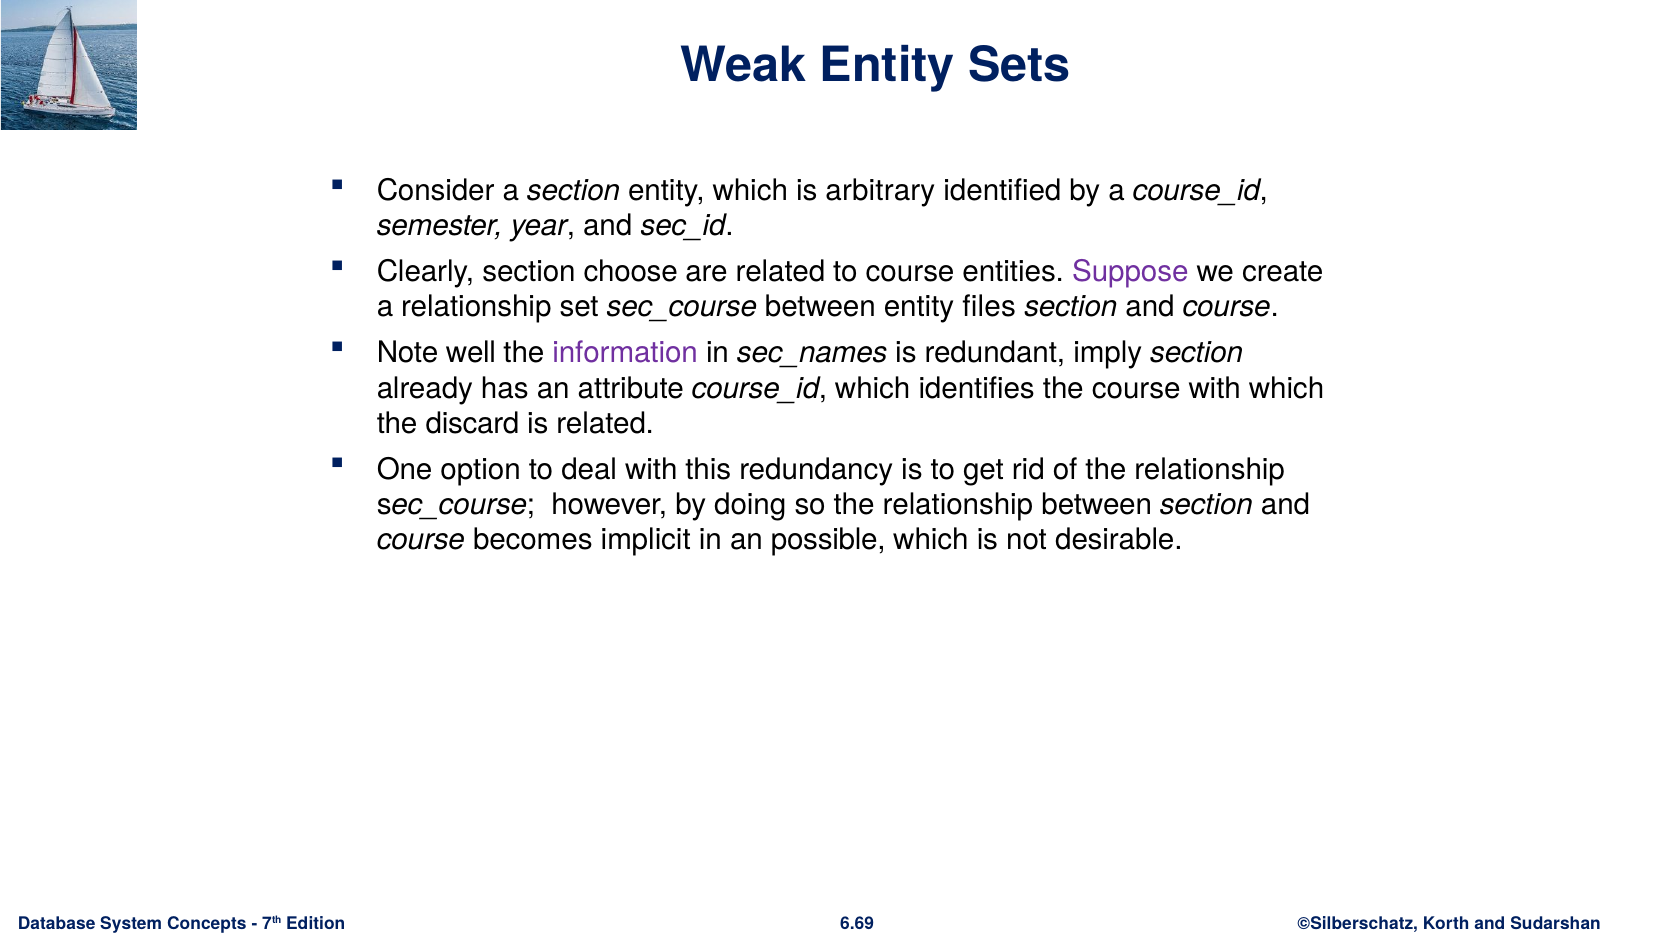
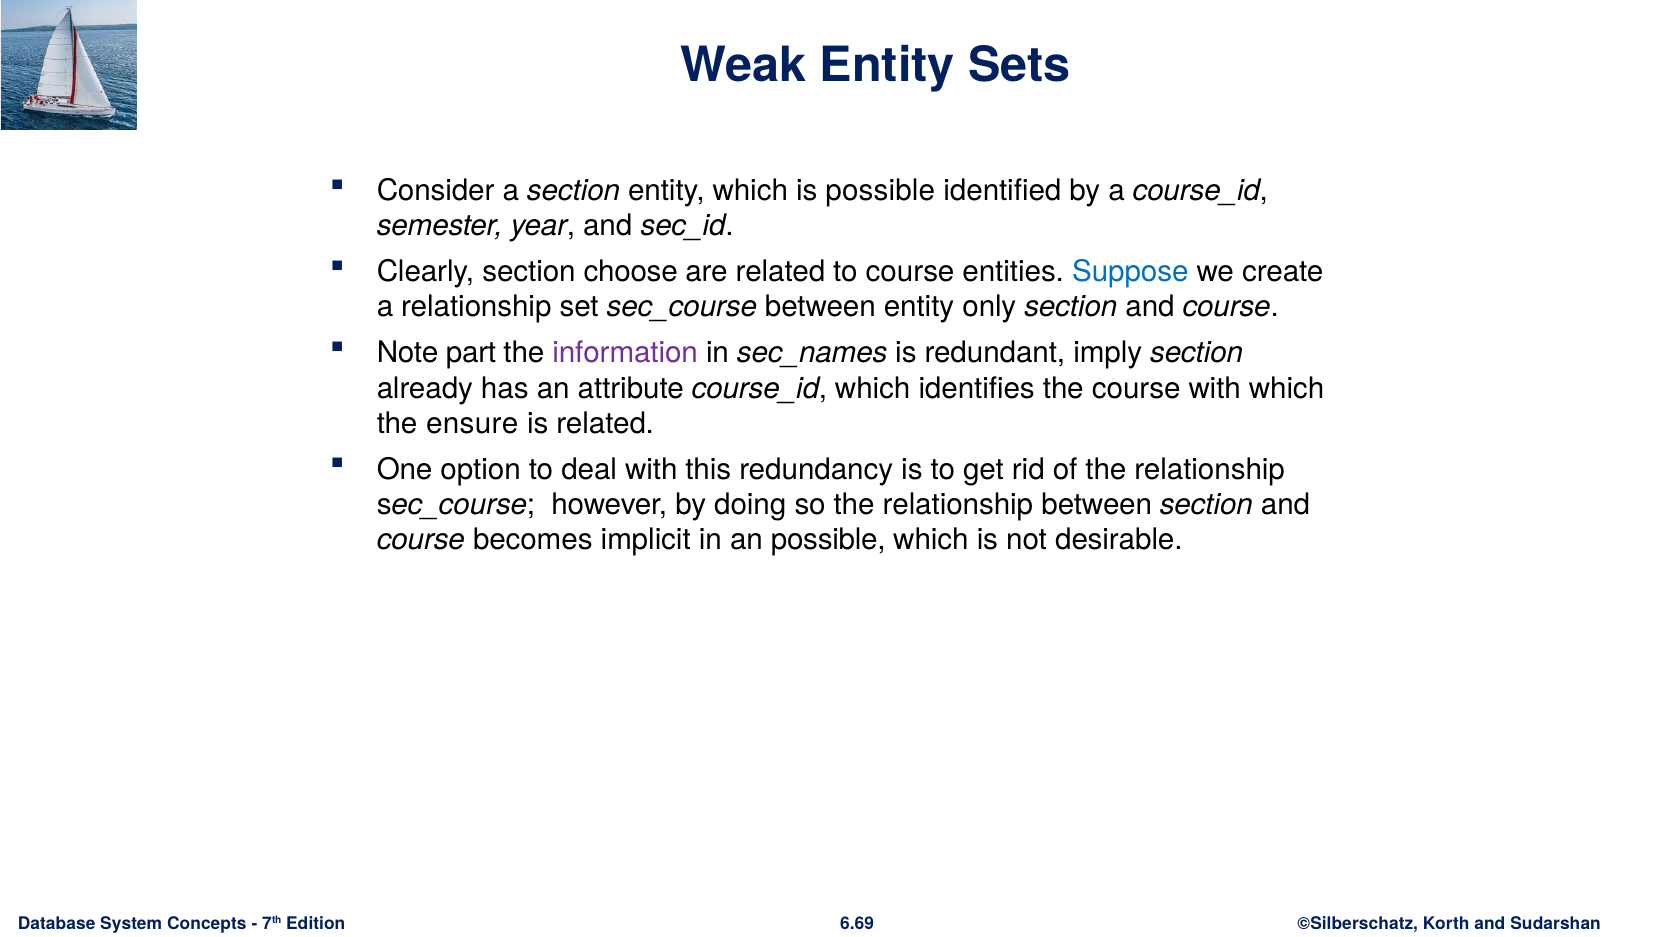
is arbitrary: arbitrary -> possible
Suppose colour: purple -> blue
files: files -> only
well: well -> part
discard: discard -> ensure
